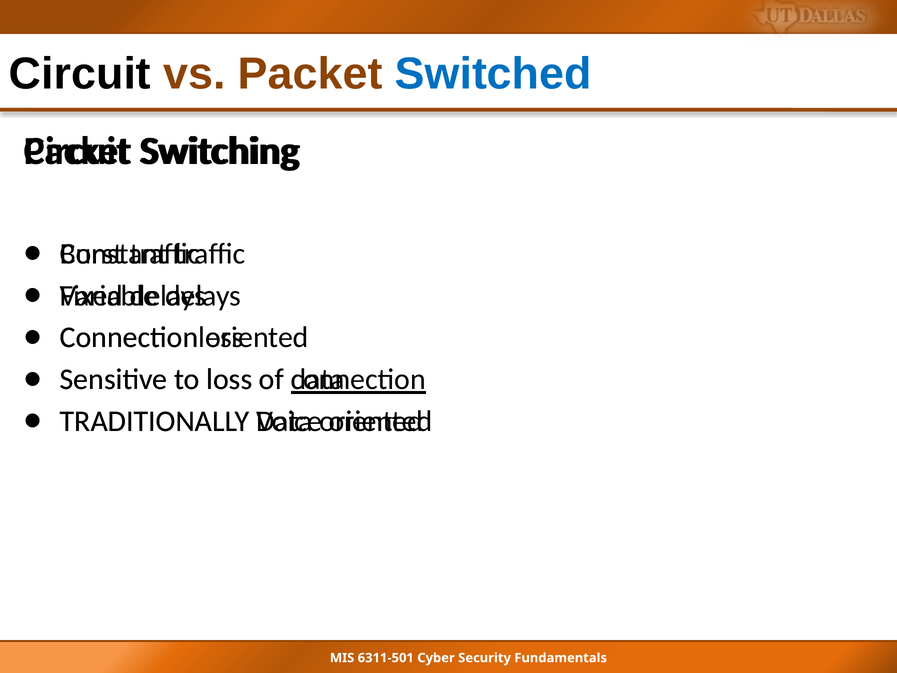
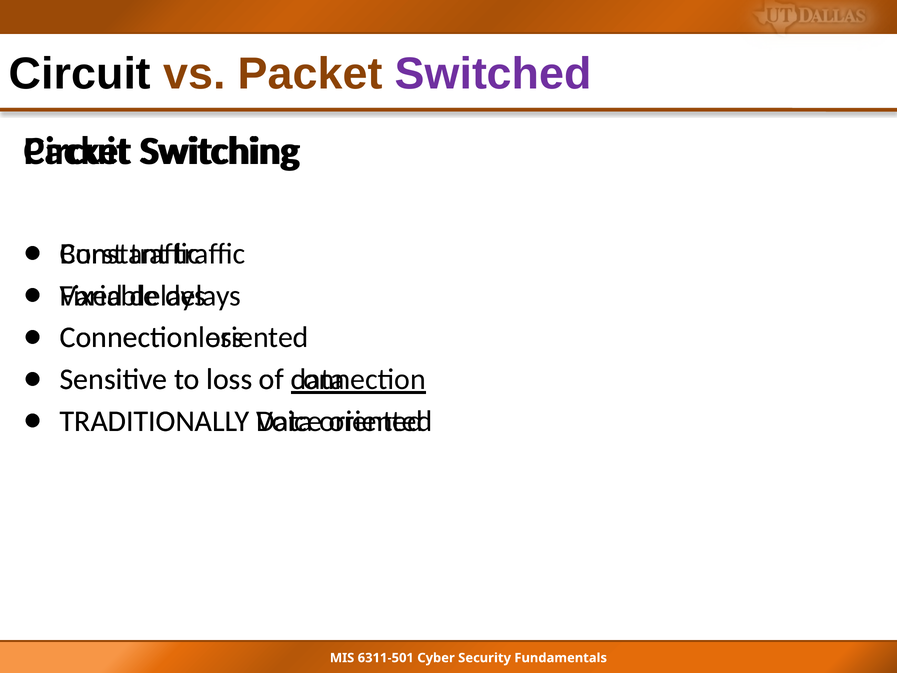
Switched colour: blue -> purple
